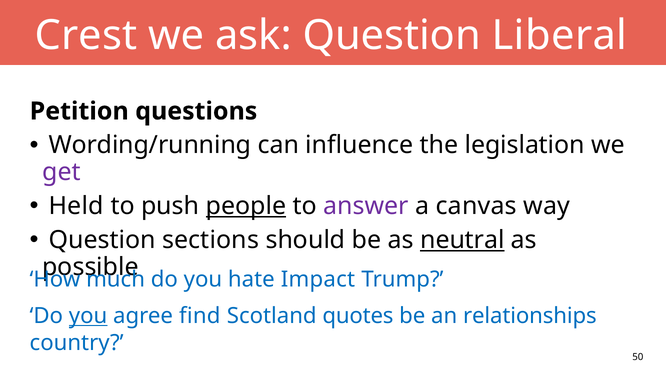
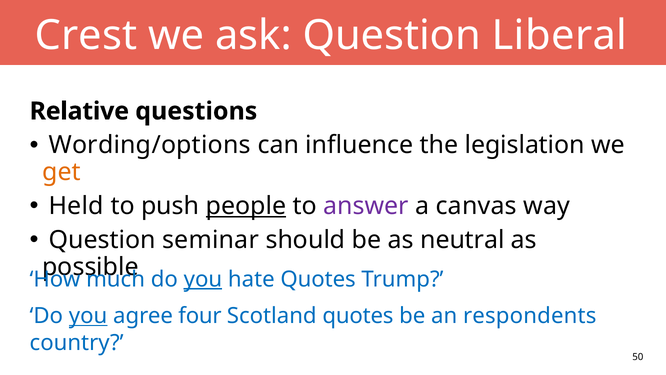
Petition: Petition -> Relative
Wording/running: Wording/running -> Wording/options
get colour: purple -> orange
sections: sections -> seminar
neutral underline: present -> none
you at (203, 279) underline: none -> present
hate Impact: Impact -> Quotes
find: find -> four
relationships: relationships -> respondents
